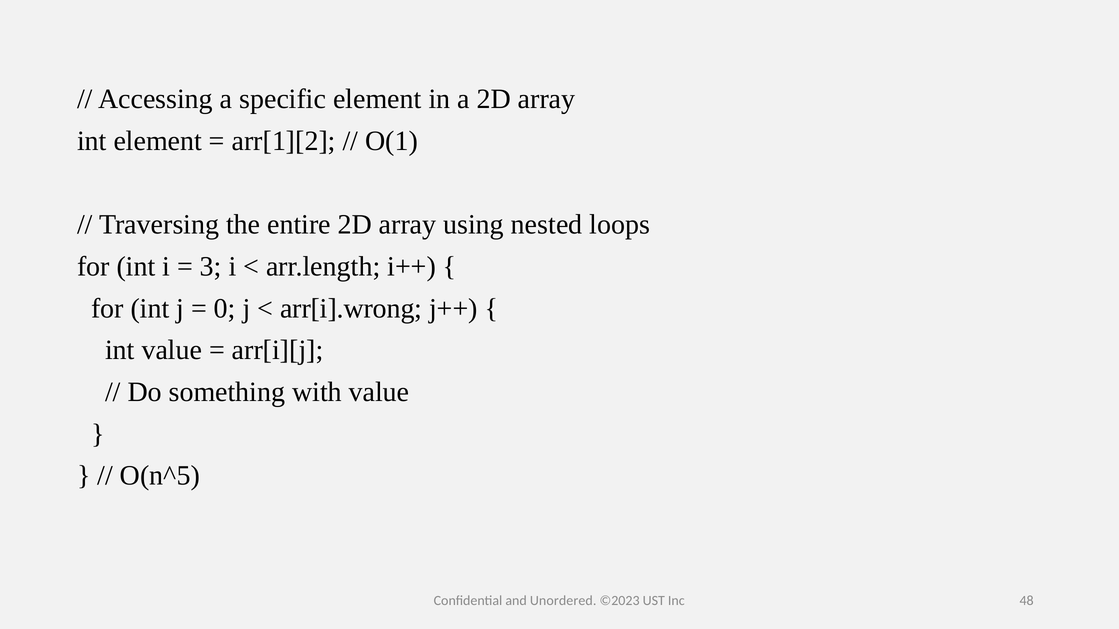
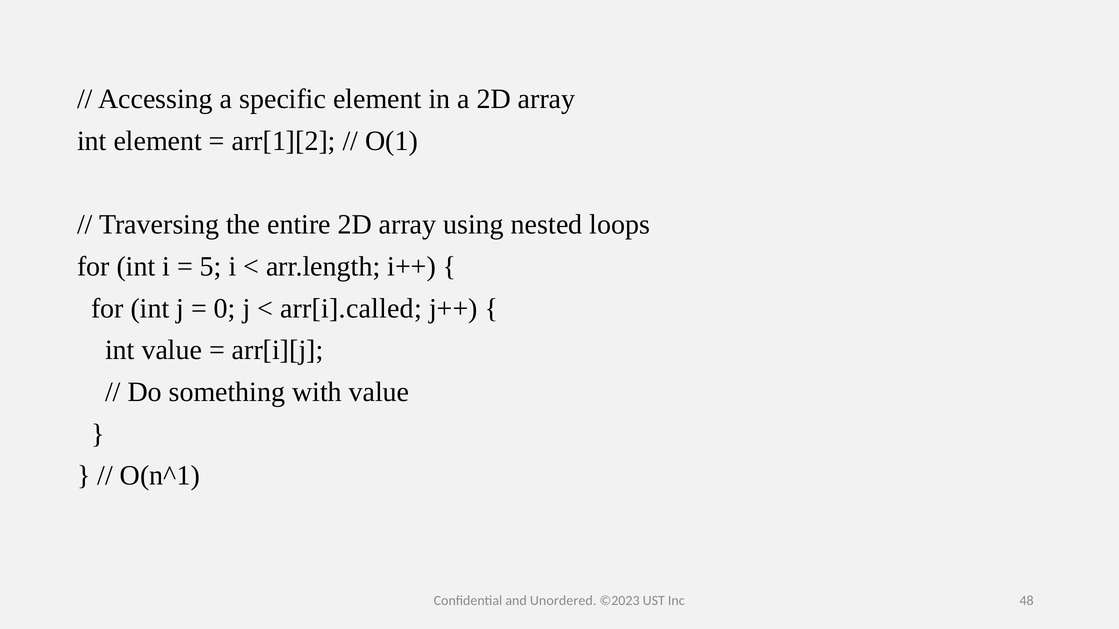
3: 3 -> 5
arr[i].wrong: arr[i].wrong -> arr[i].called
O(n^5: O(n^5 -> O(n^1
